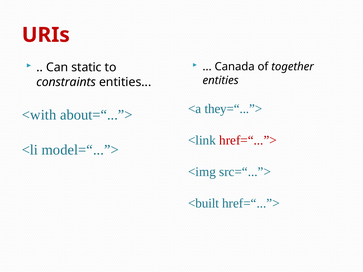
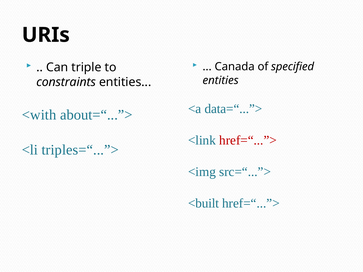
URIs colour: red -> black
together: together -> specified
static: static -> triple
they=“...”>: they=“...”> -> data=“...”>
model=“...”>: model=“...”> -> triples=“...”>
